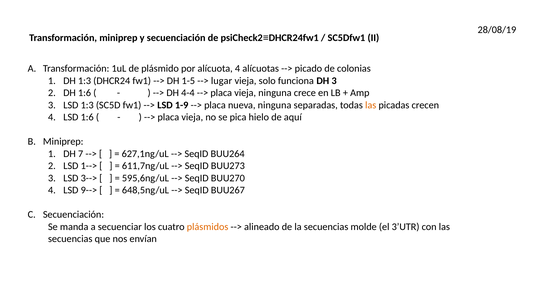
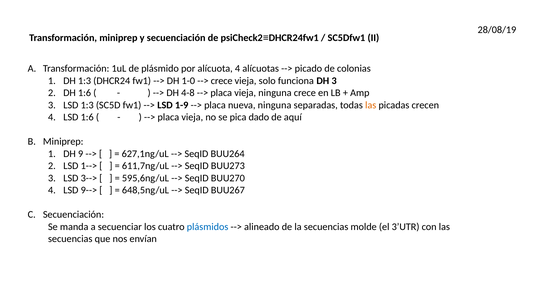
1-5: 1-5 -> 1-0
lugar at (222, 81): lugar -> crece
4-4: 4-4 -> 4-8
hielo: hielo -> dado
7: 7 -> 9
plásmidos colour: orange -> blue
